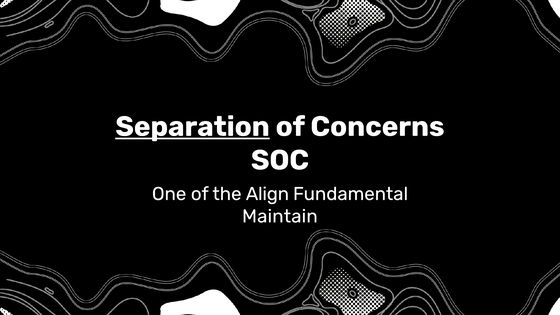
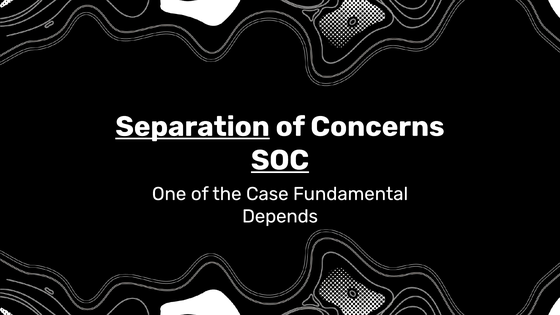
SOC underline: none -> present
Align: Align -> Case
Maintain: Maintain -> Depends
